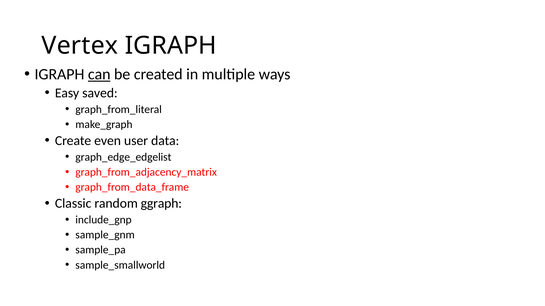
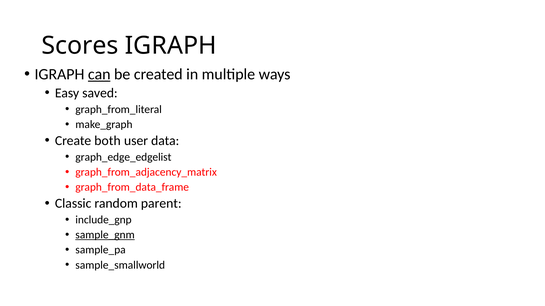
Vertex: Vertex -> Scores
even: even -> both
ggraph: ggraph -> parent
sample_gnm underline: none -> present
